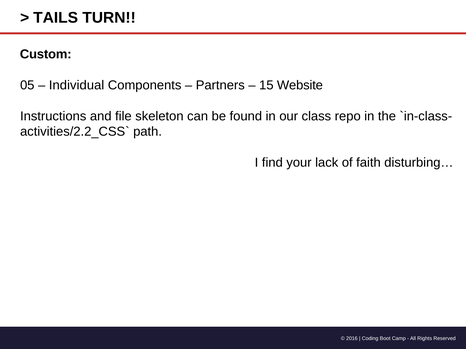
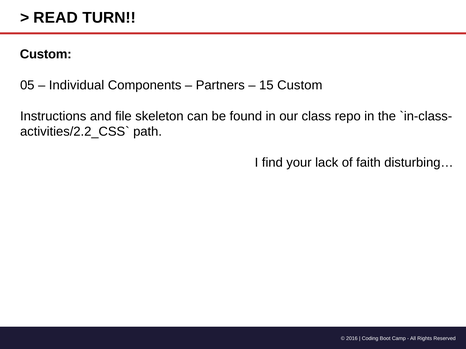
TAILS: TAILS -> READ
15 Website: Website -> Custom
